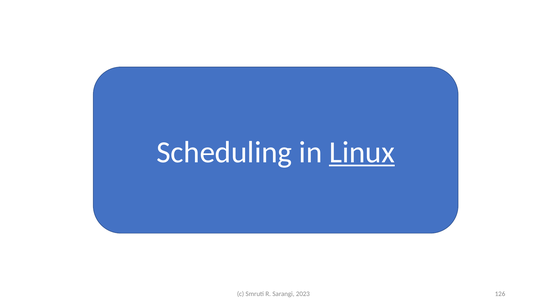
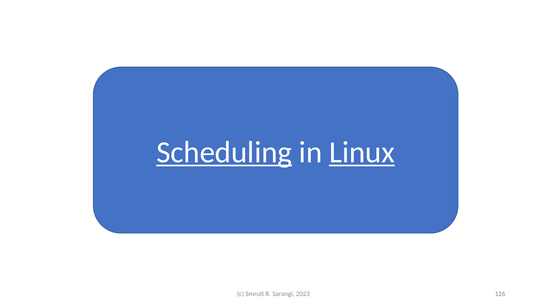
Scheduling underline: none -> present
